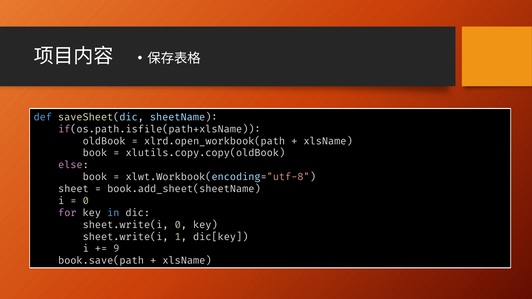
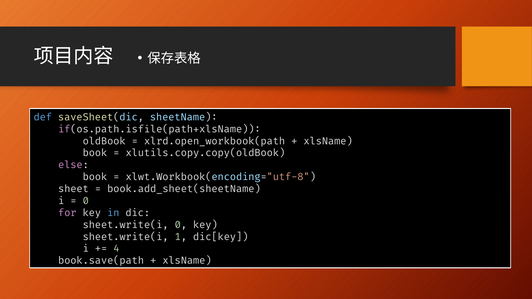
9: 9 -> 4
